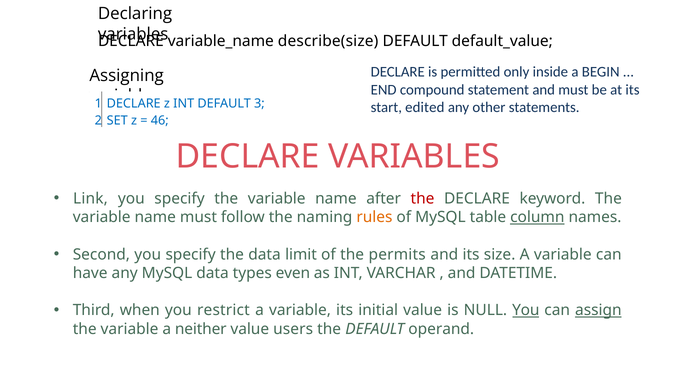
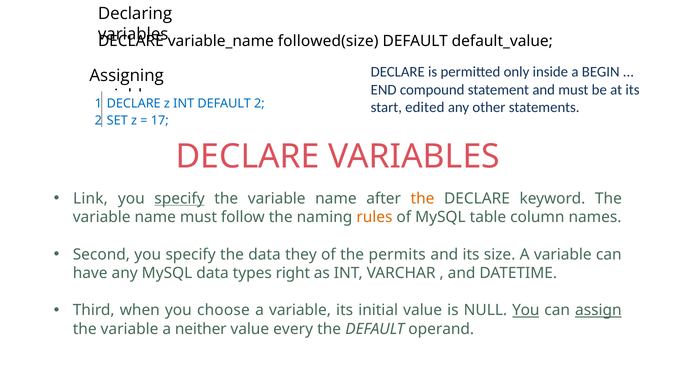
describe(size: describe(size -> followed(size
DEFAULT 3: 3 -> 2
46: 46 -> 17
specify at (180, 198) underline: none -> present
the at (423, 198) colour: red -> orange
column underline: present -> none
limit: limit -> they
even: even -> right
restrict: restrict -> choose
users: users -> every
